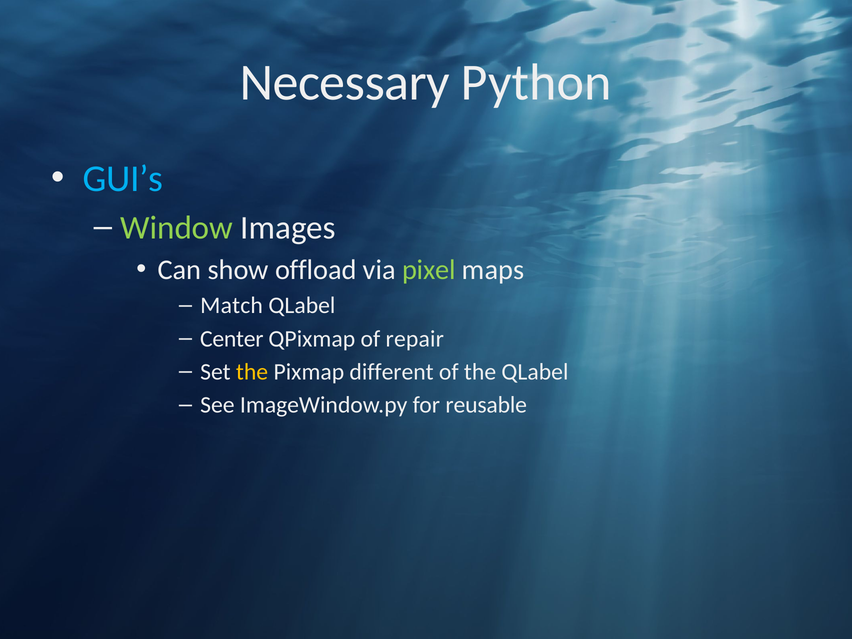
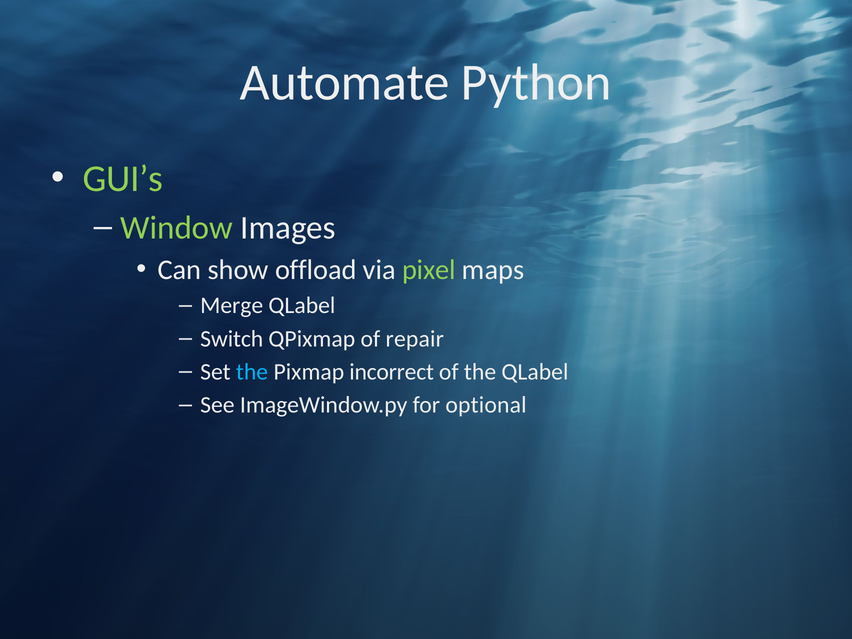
Necessary: Necessary -> Automate
GUI’s colour: light blue -> light green
Match: Match -> Merge
Center: Center -> Switch
the at (252, 372) colour: yellow -> light blue
different: different -> incorrect
reusable: reusable -> optional
